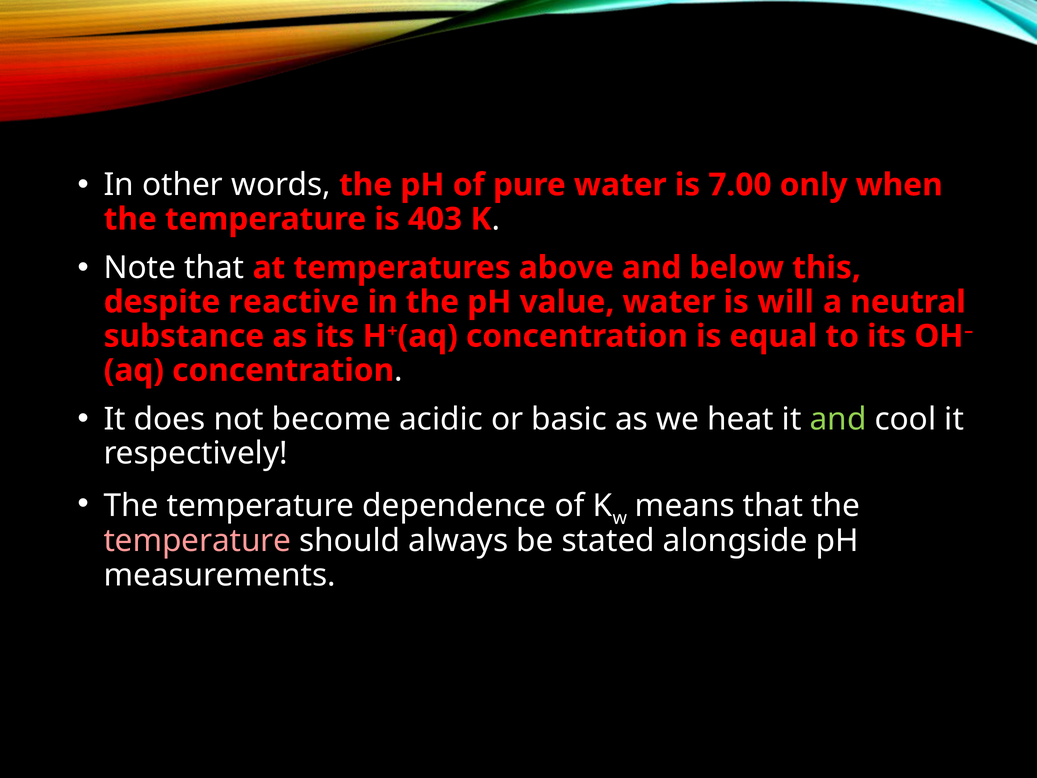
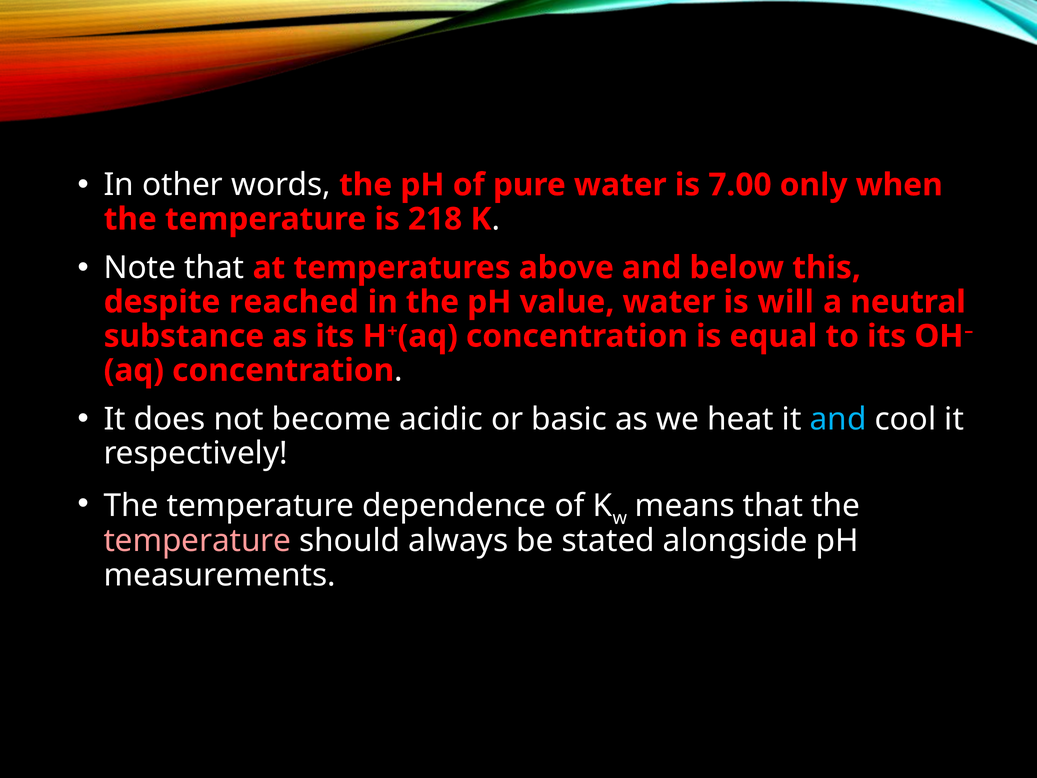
403: 403 -> 218
reactive: reactive -> reached
and at (838, 419) colour: light green -> light blue
